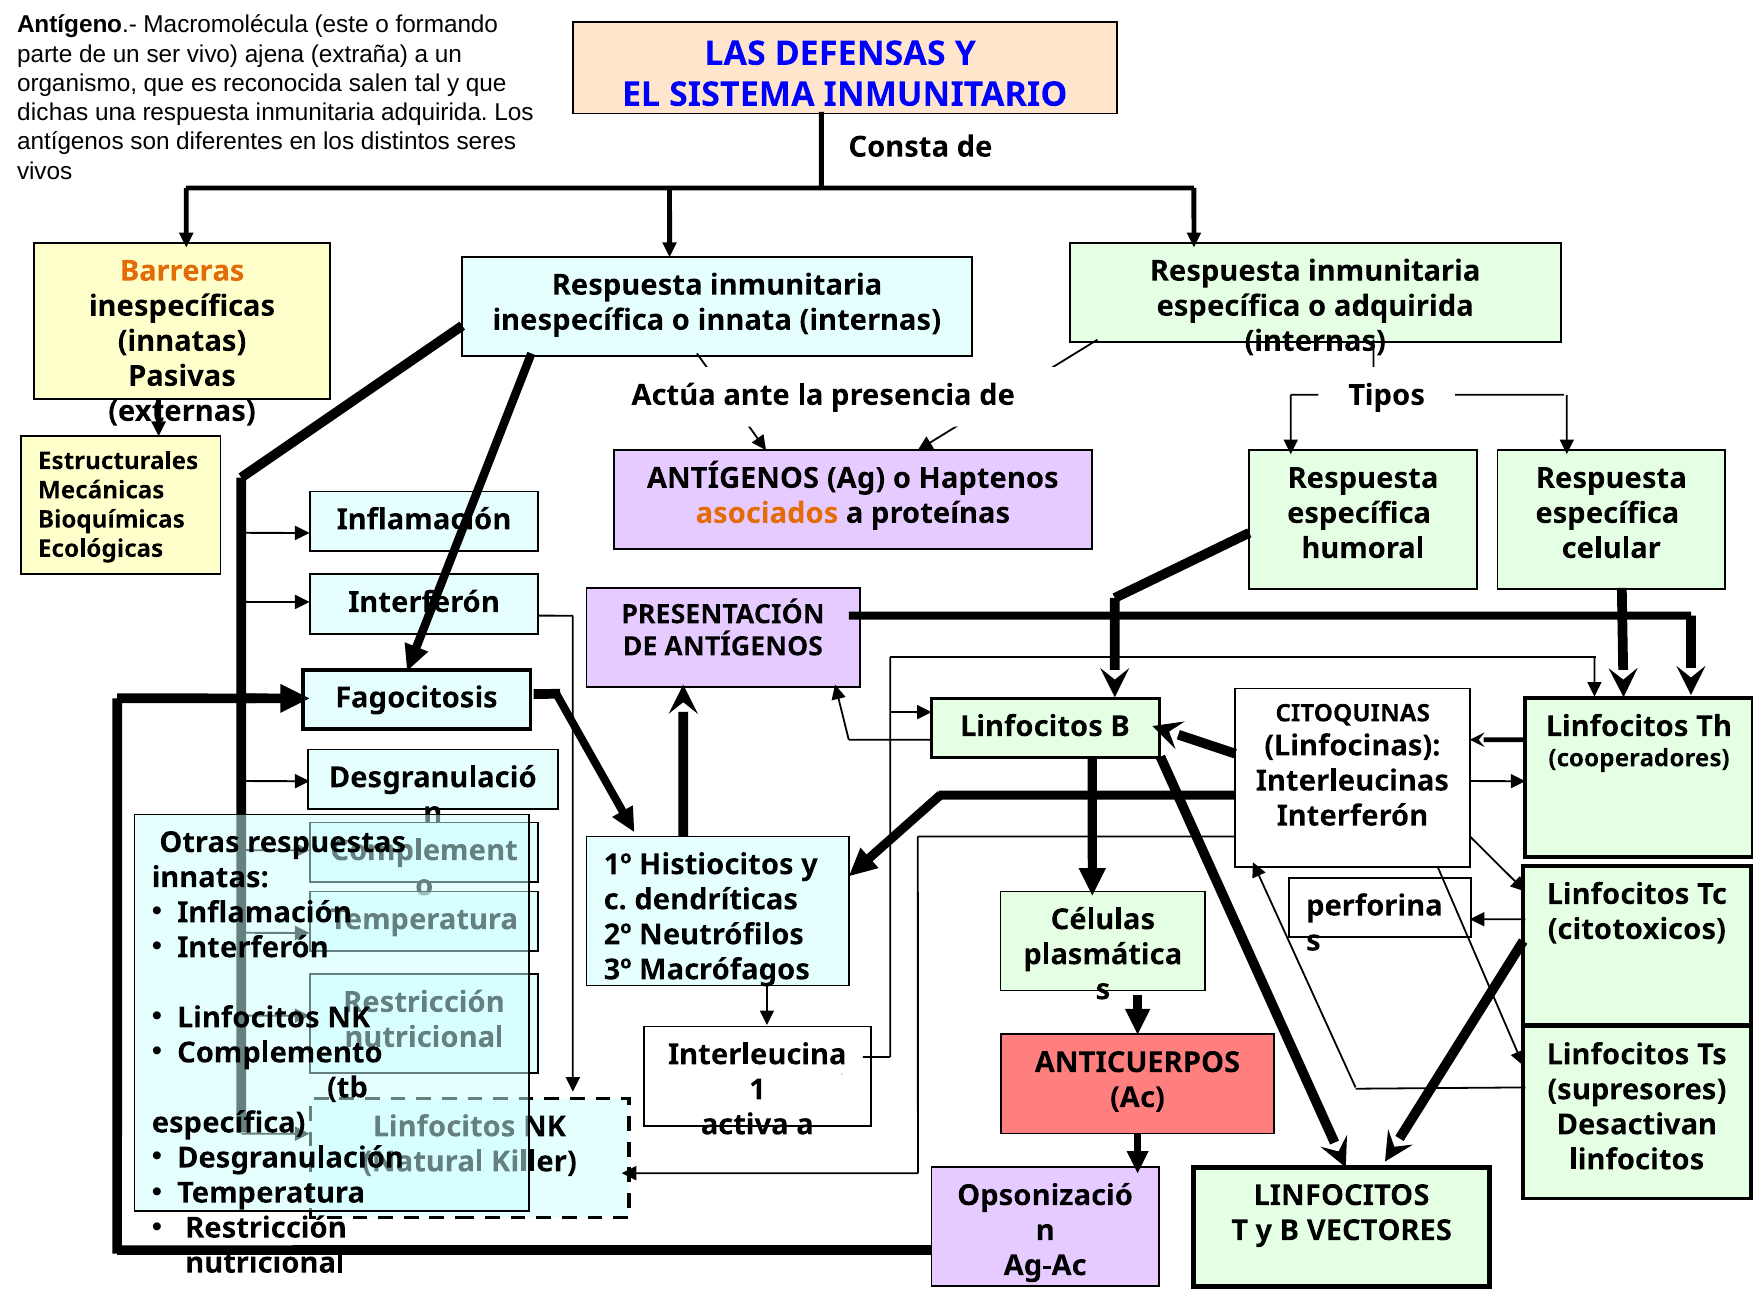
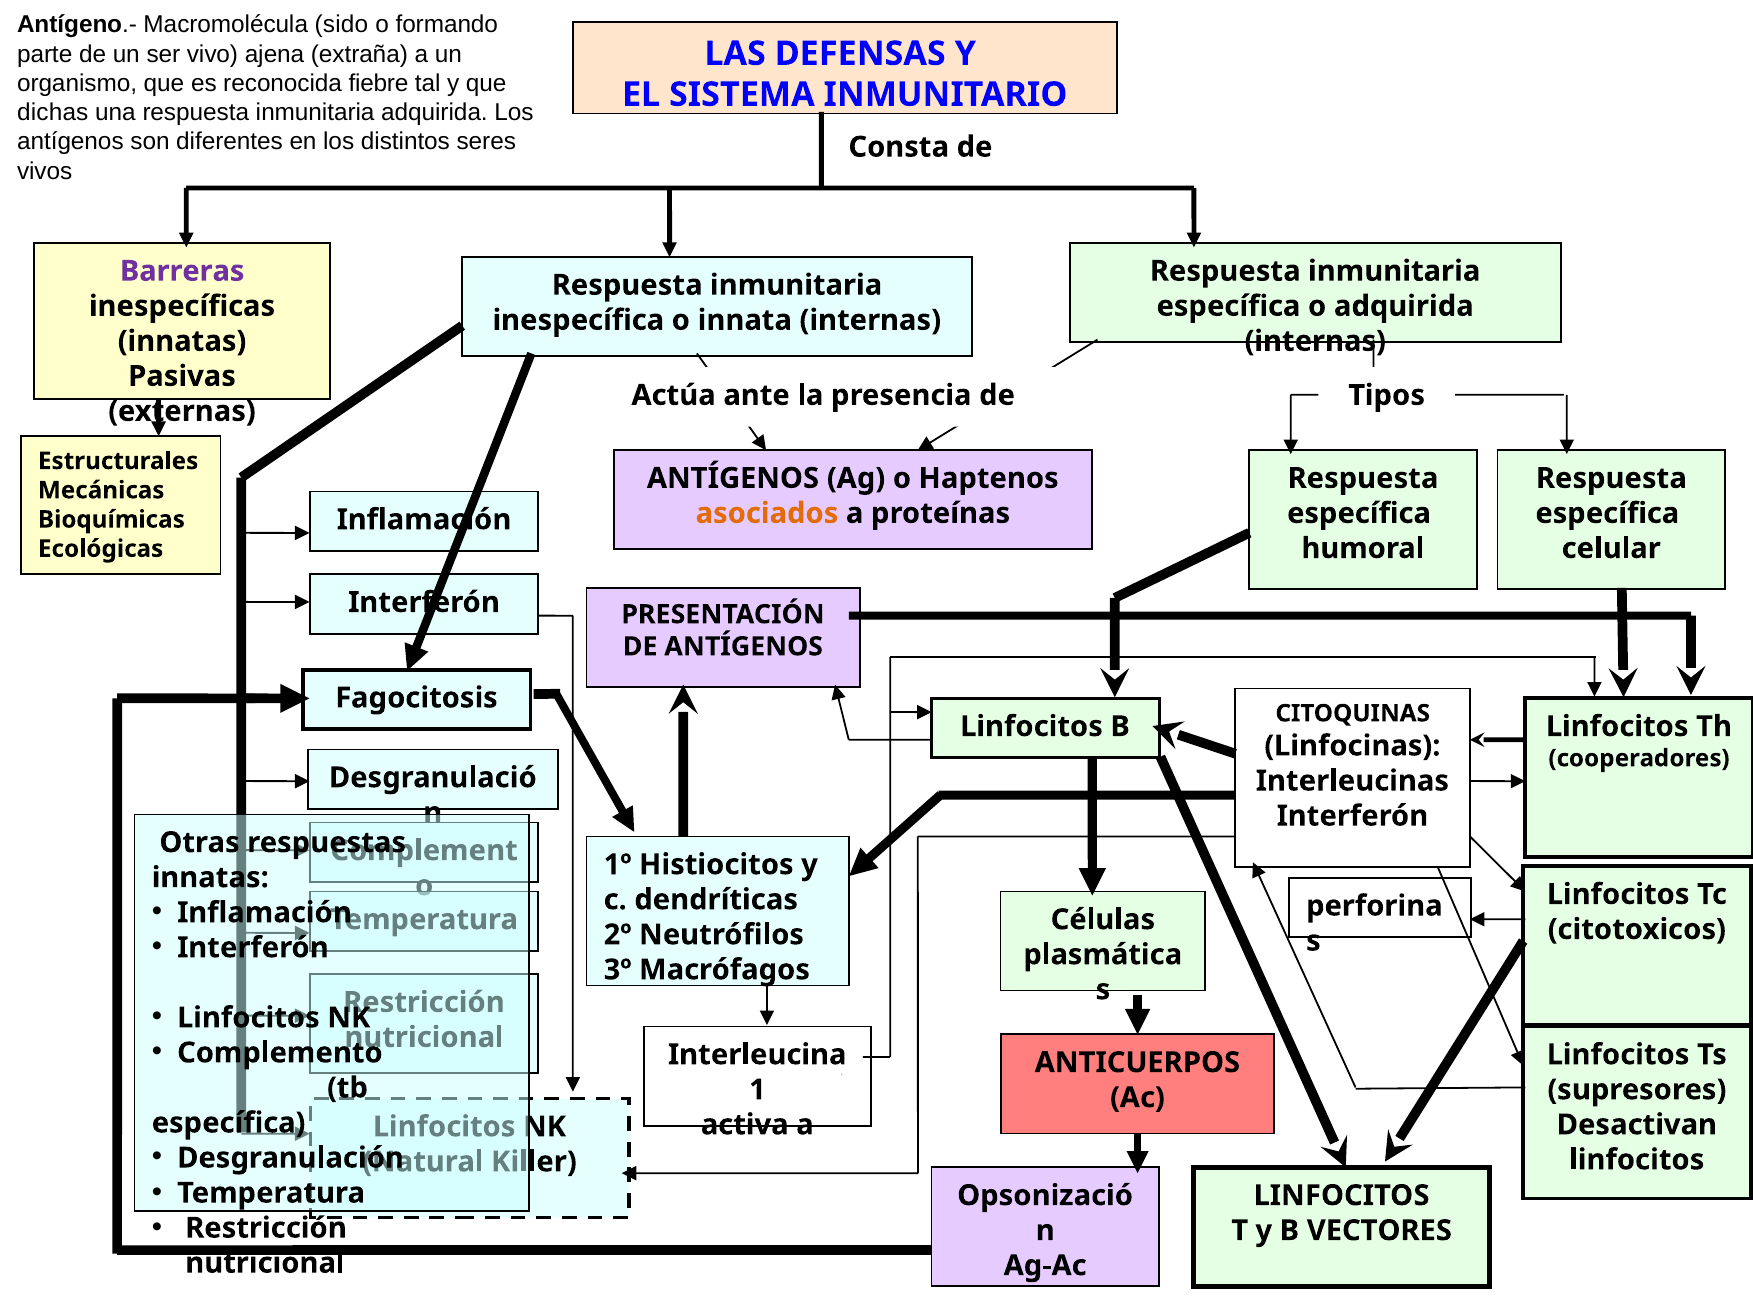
este: este -> sido
salen: salen -> fiebre
Barreras colour: orange -> purple
